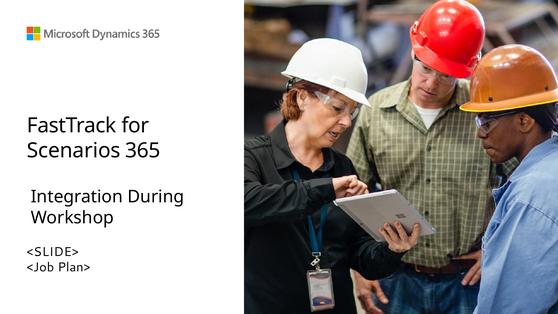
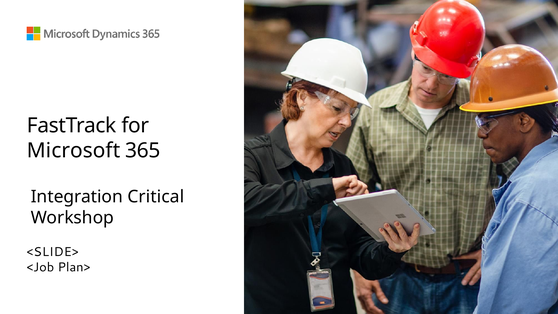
Scenarios: Scenarios -> Microsoft
During: During -> Critical
